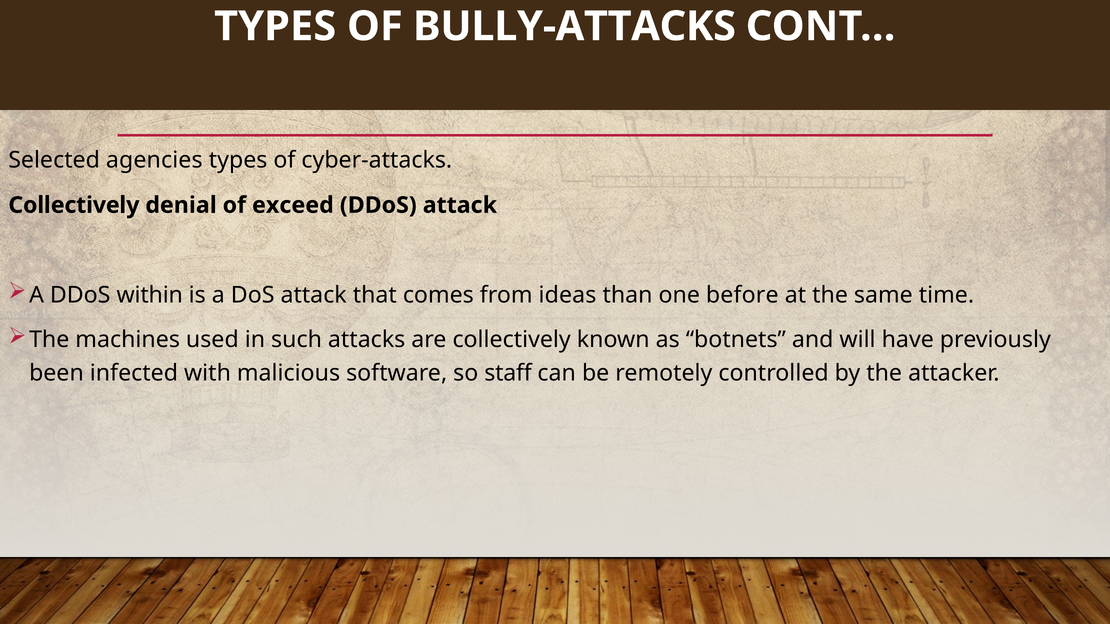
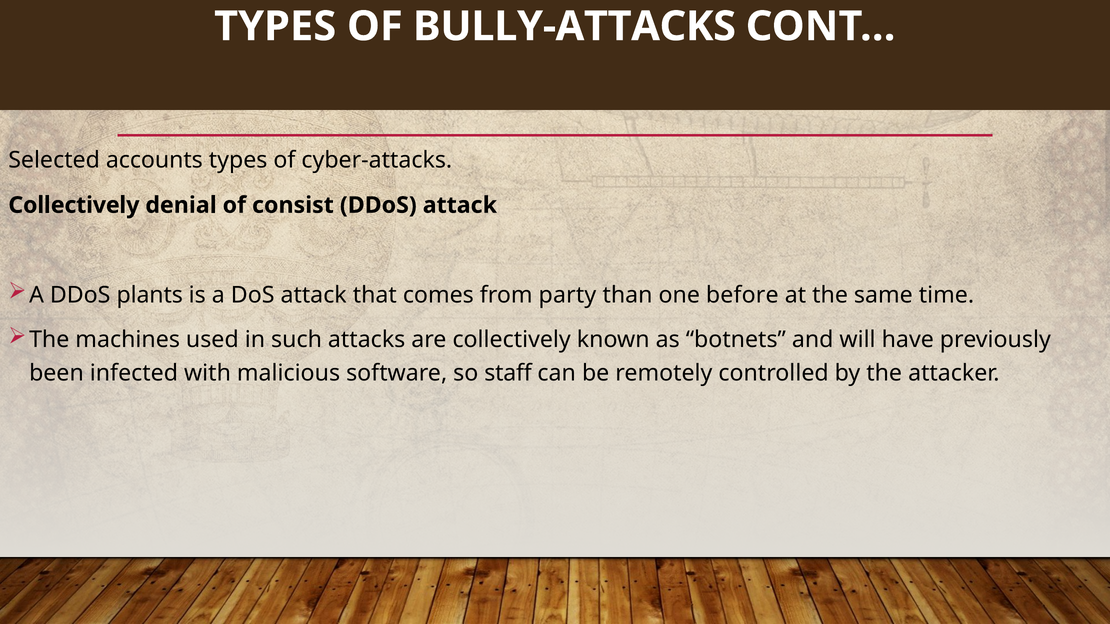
agencies: agencies -> accounts
exceed: exceed -> consist
within: within -> plants
ideas: ideas -> party
